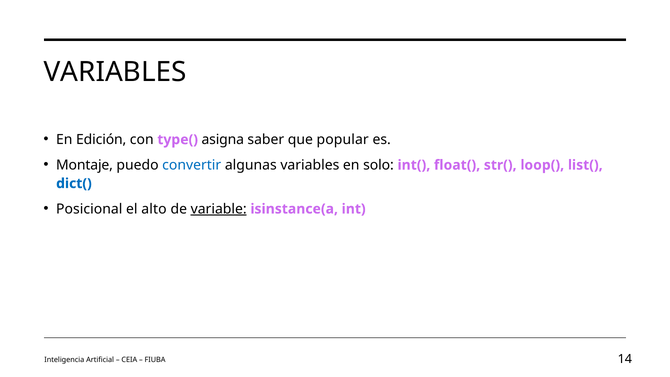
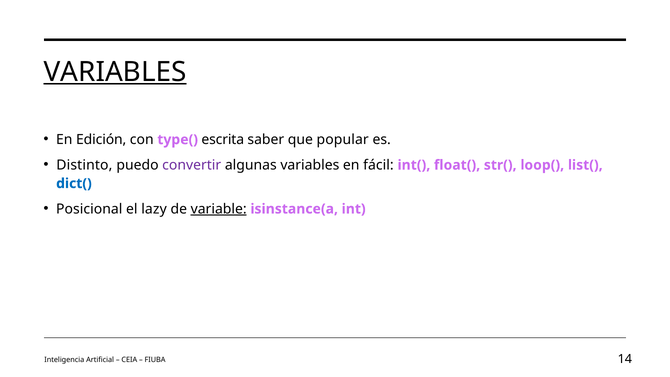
VARIABLES at (115, 72) underline: none -> present
asigna: asigna -> escrita
Montaje: Montaje -> Distinto
convertir colour: blue -> purple
solo: solo -> fácil
alto: alto -> lazy
